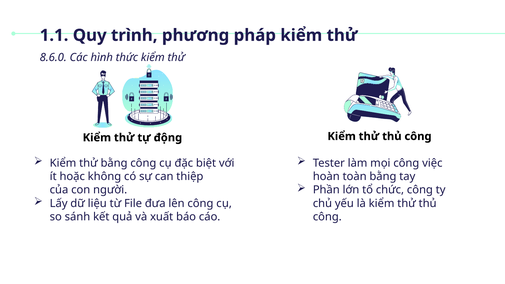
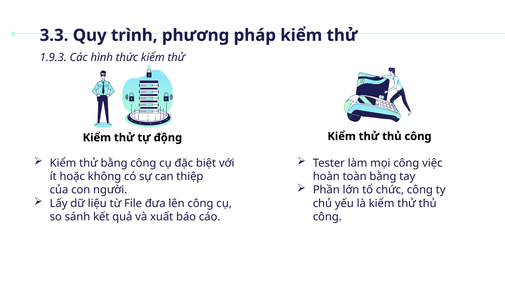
1.1: 1.1 -> 3.3
8.6.0: 8.6.0 -> 1.9.3
